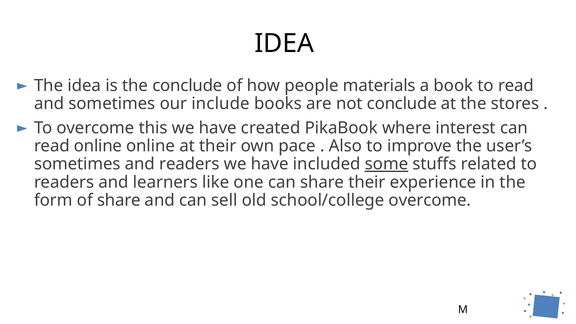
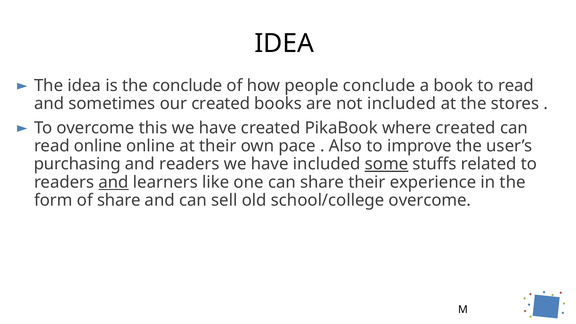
people materials: materials -> conclude
our include: include -> created
not conclude: conclude -> included
where interest: interest -> created
sometimes at (77, 164): sometimes -> purchasing
and at (114, 182) underline: none -> present
